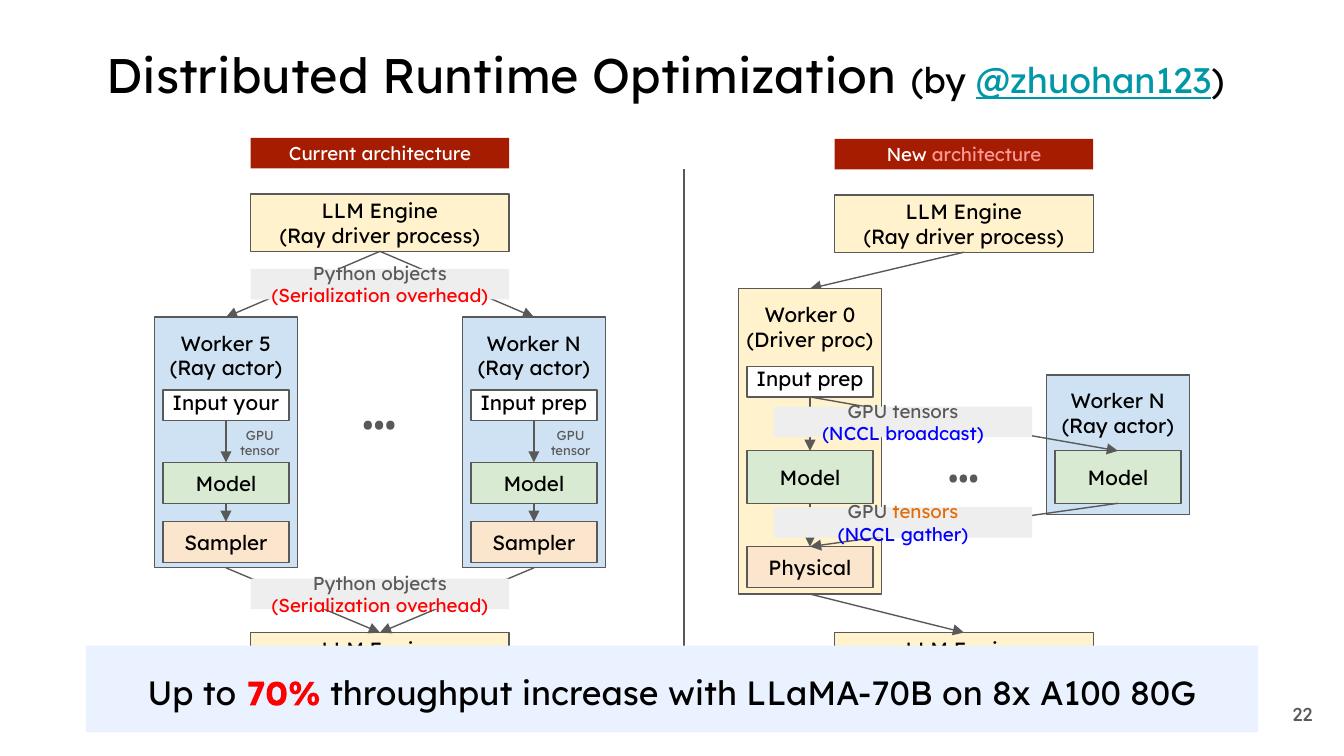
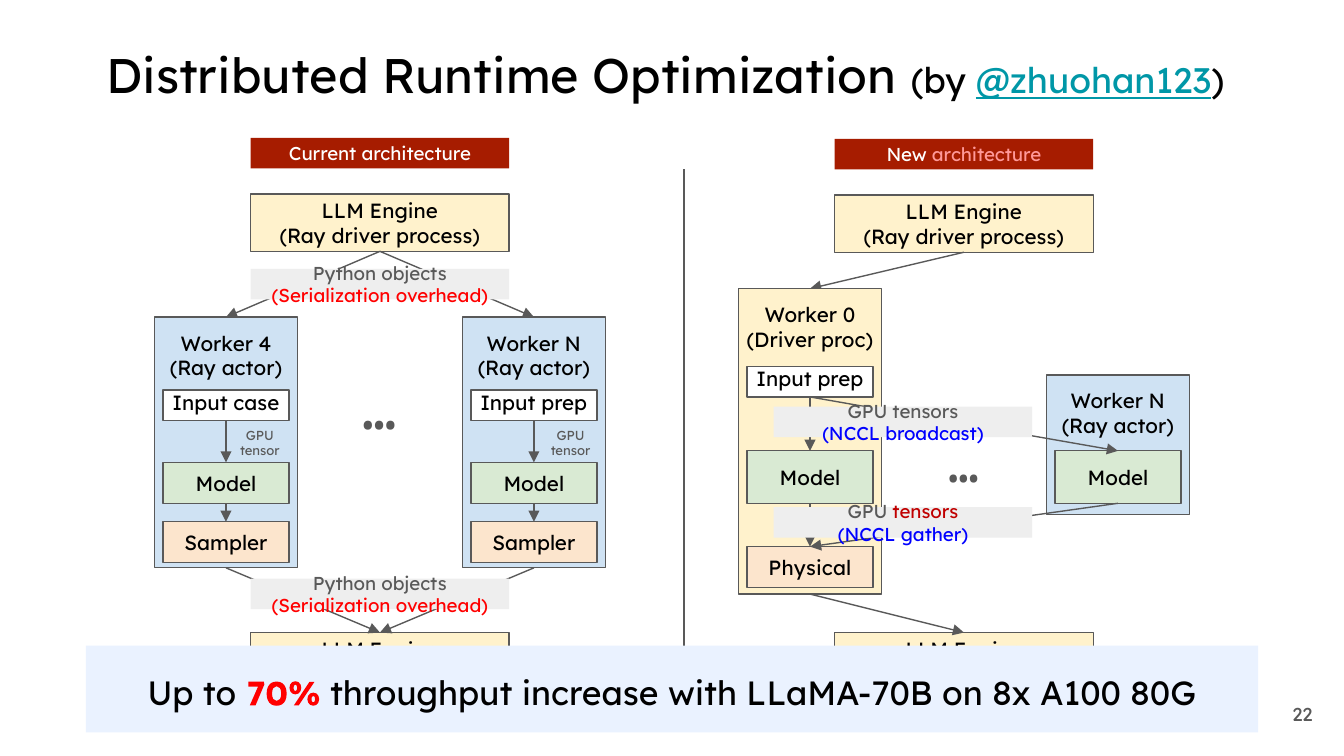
5: 5 -> 4
your: your -> case
tensors at (925, 513) colour: orange -> red
